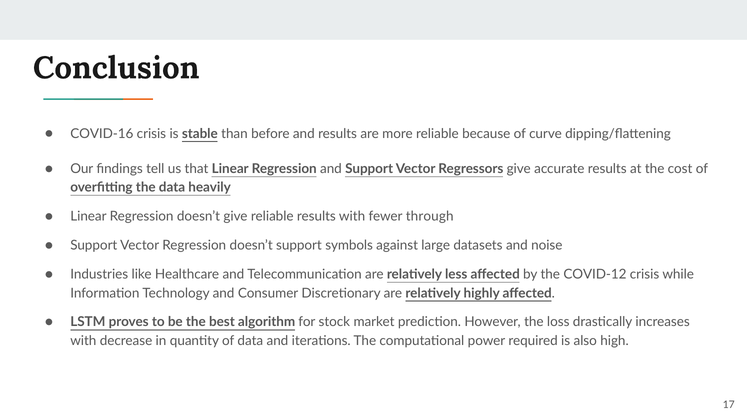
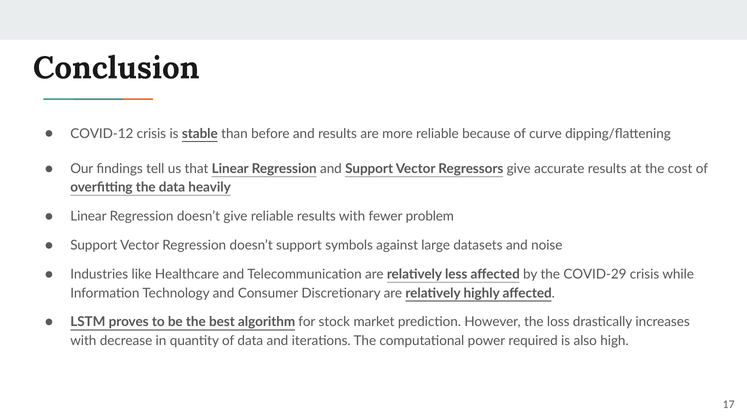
COVID-16: COVID-16 -> COVID-12
through: through -> problem
COVID-12: COVID-12 -> COVID-29
